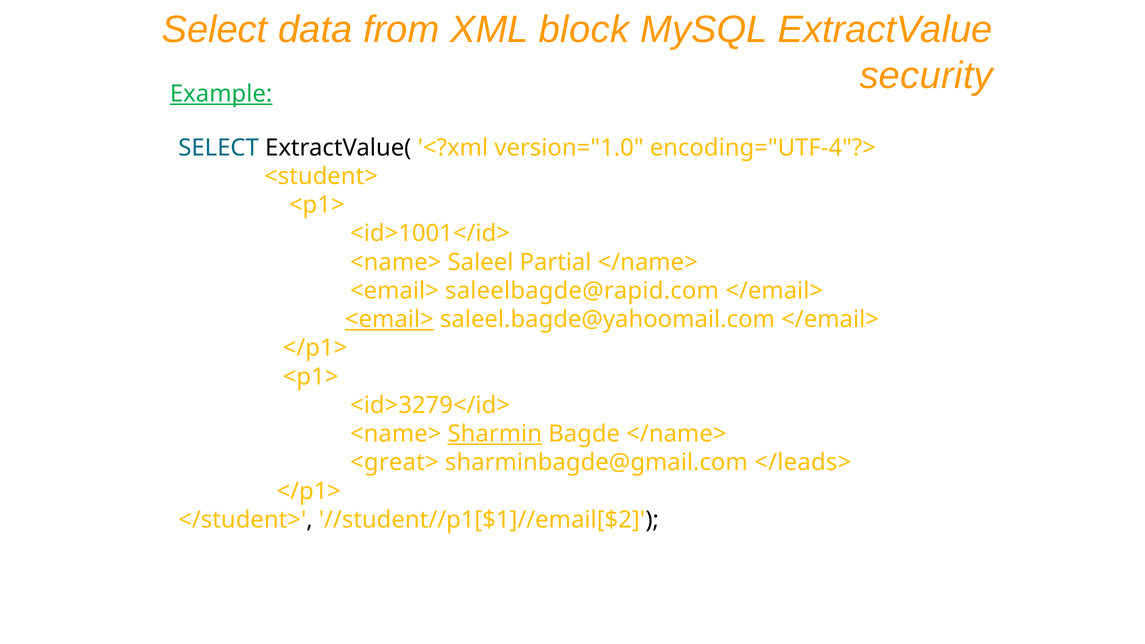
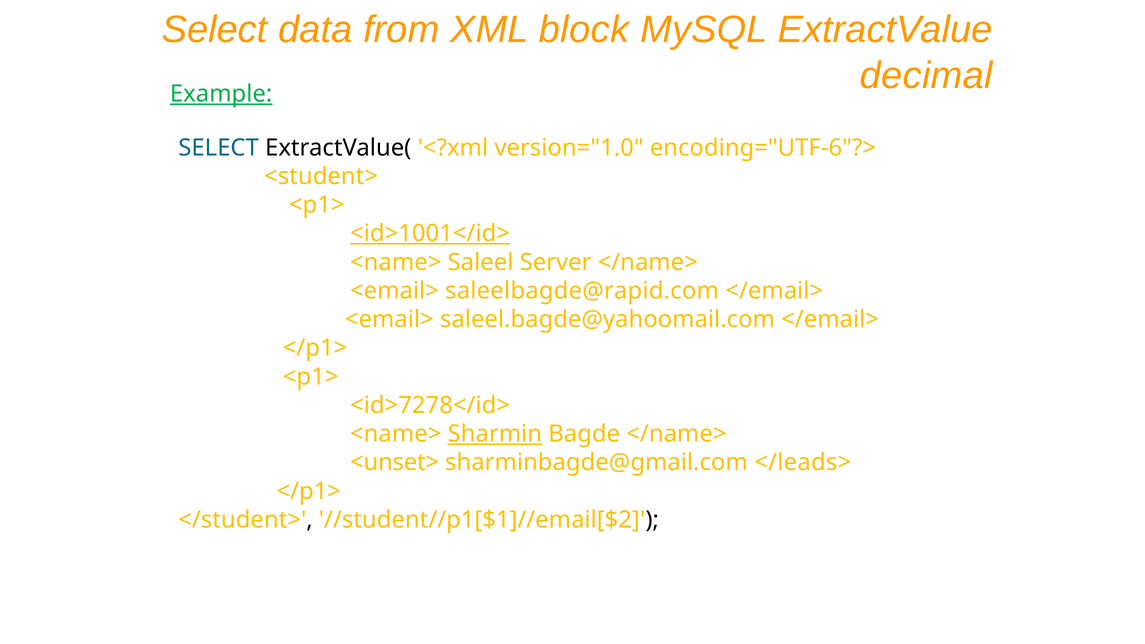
security: security -> decimal
encoding="UTF-4"?>: encoding="UTF-4"?> -> encoding="UTF-6"?>
<id>1001</id> underline: none -> present
Partial: Partial -> Server
<email> at (389, 319) underline: present -> none
<id>3279</id>: <id>3279</id> -> <id>7278</id>
<great>: <great> -> <unset>
